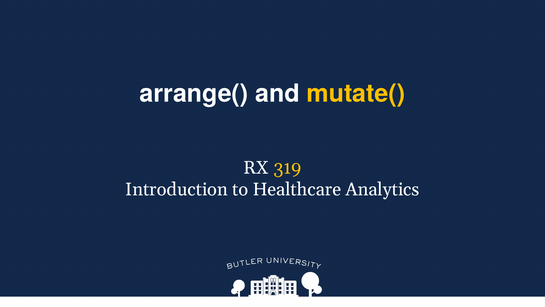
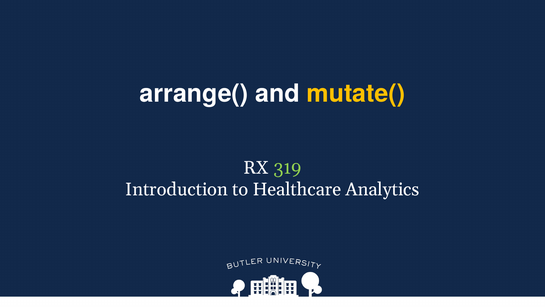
319 colour: yellow -> light green
